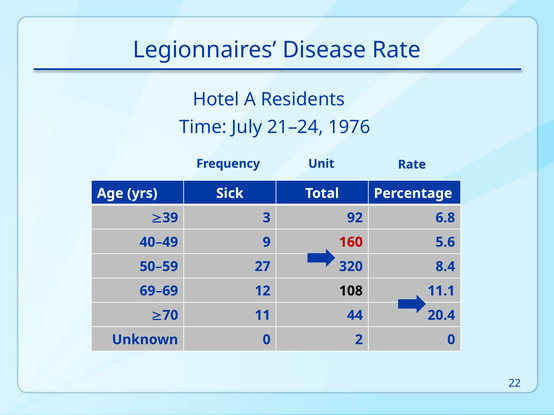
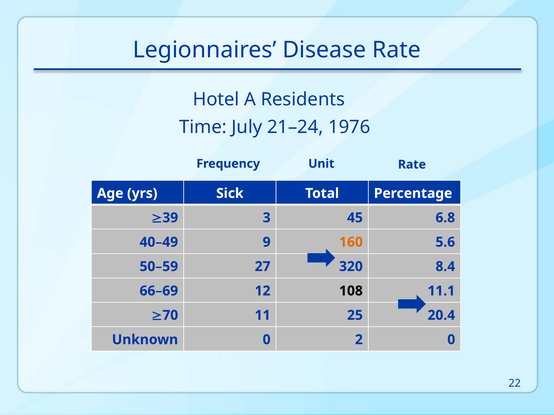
92: 92 -> 45
160 colour: red -> orange
69–69: 69–69 -> 66–69
44: 44 -> 25
